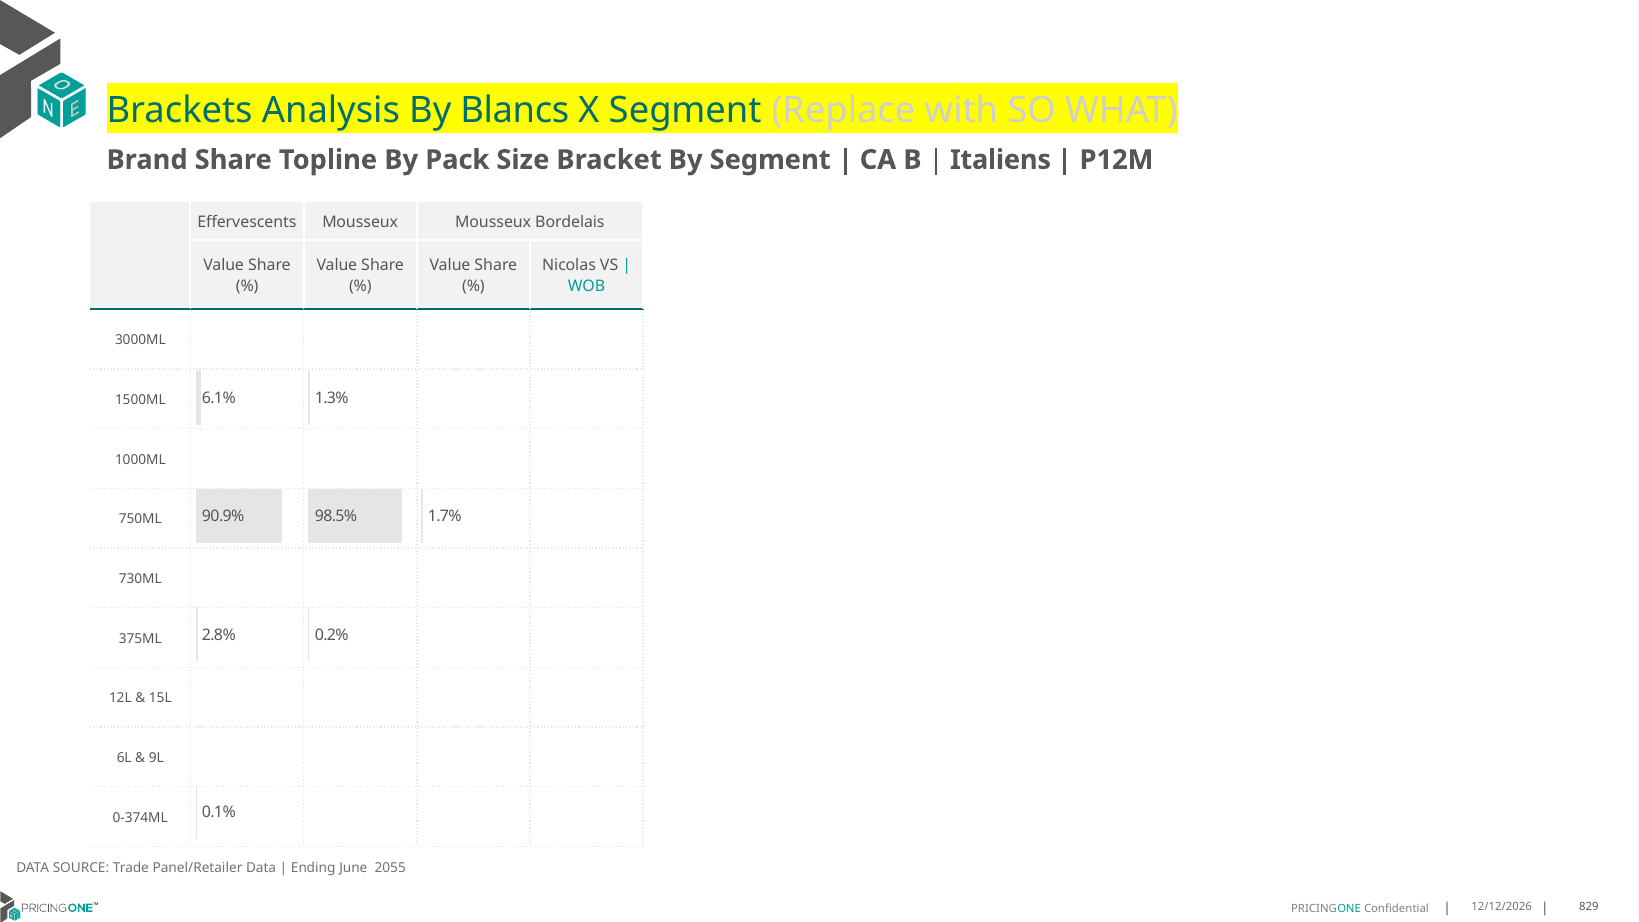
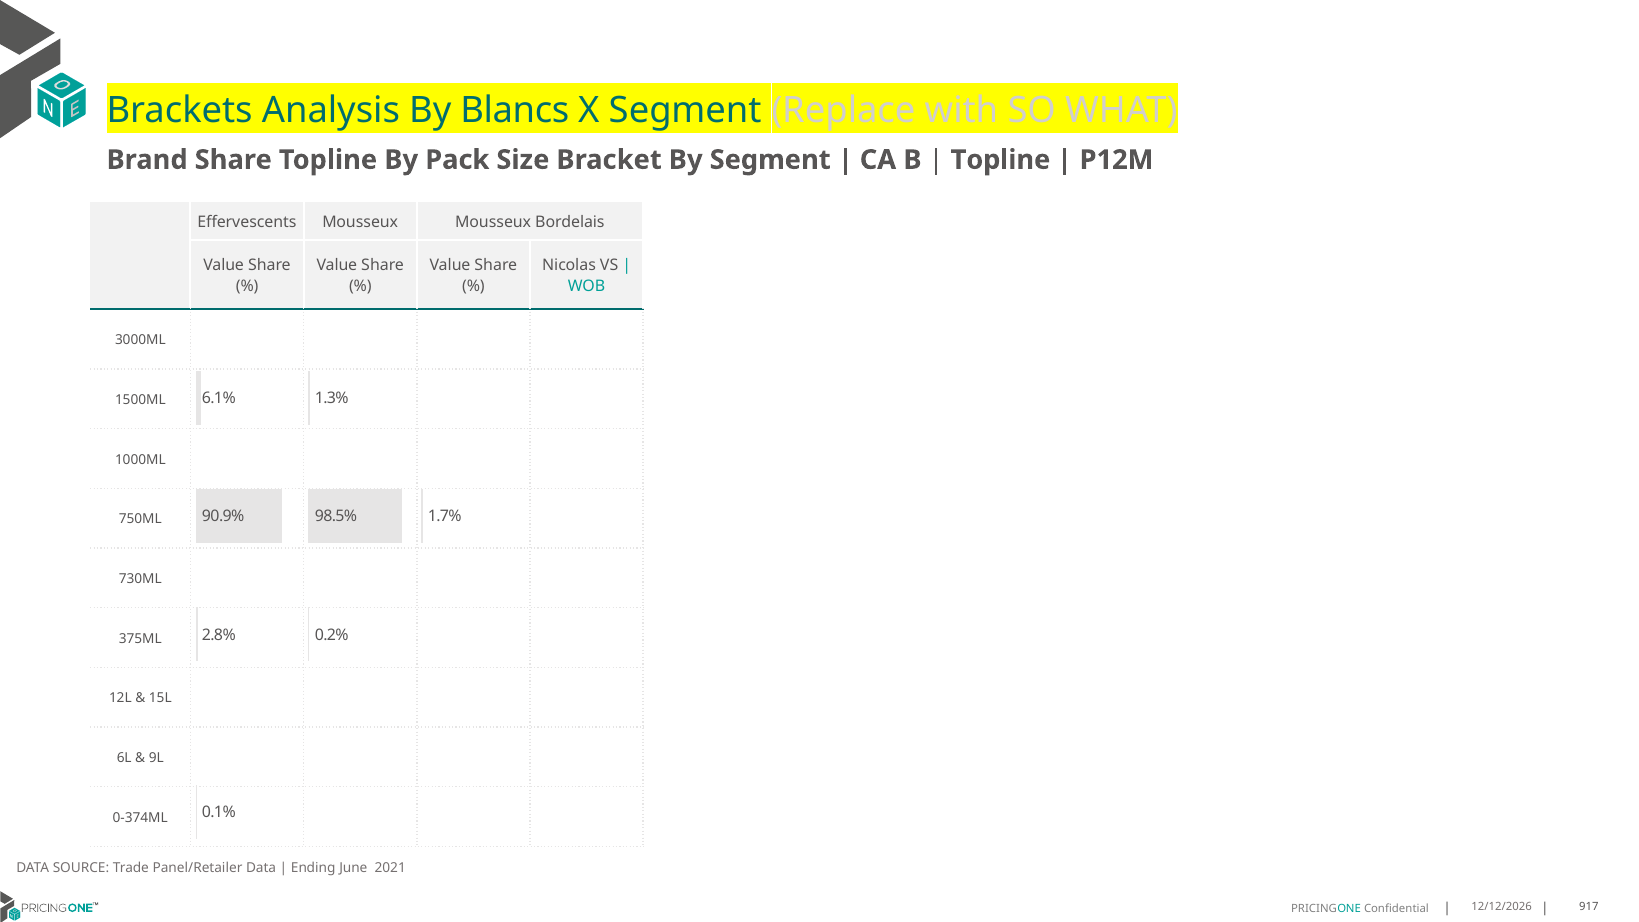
Italiens at (1001, 160): Italiens -> Topline
2055: 2055 -> 2021
829: 829 -> 917
